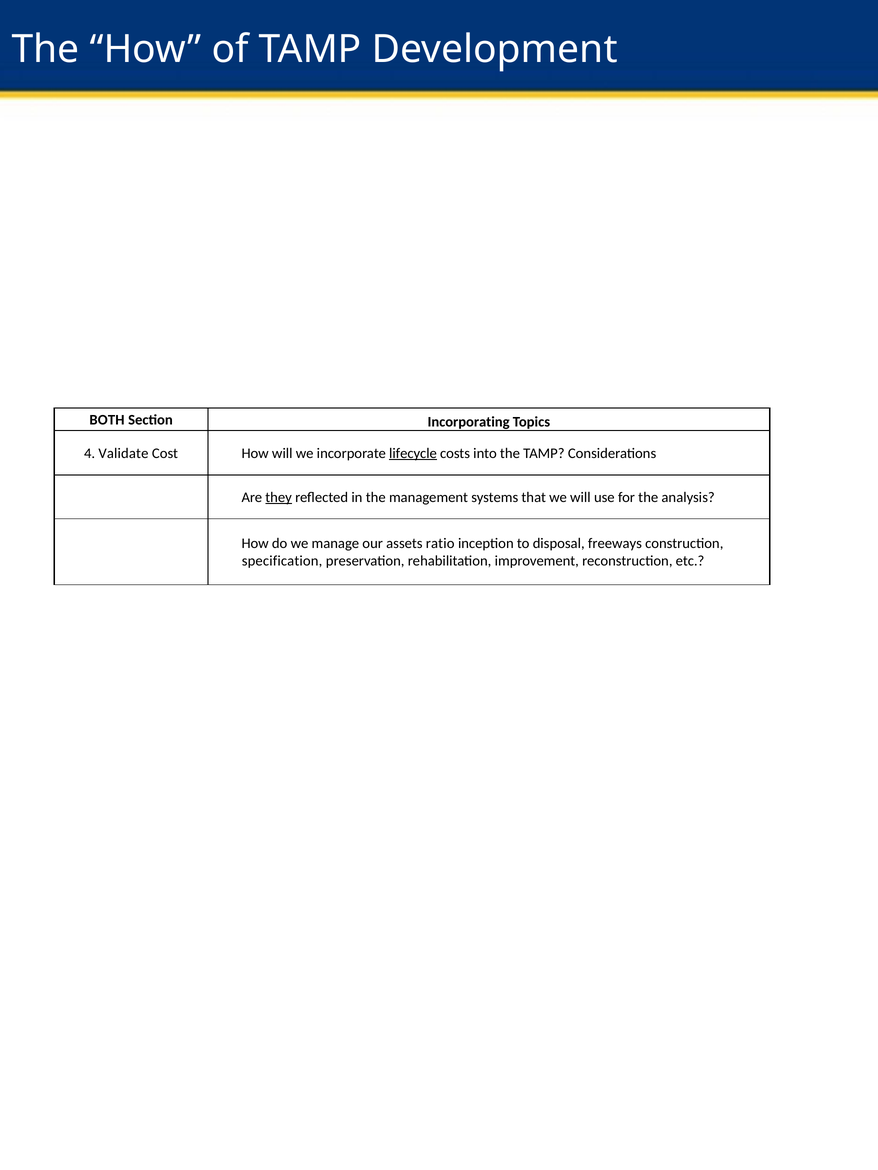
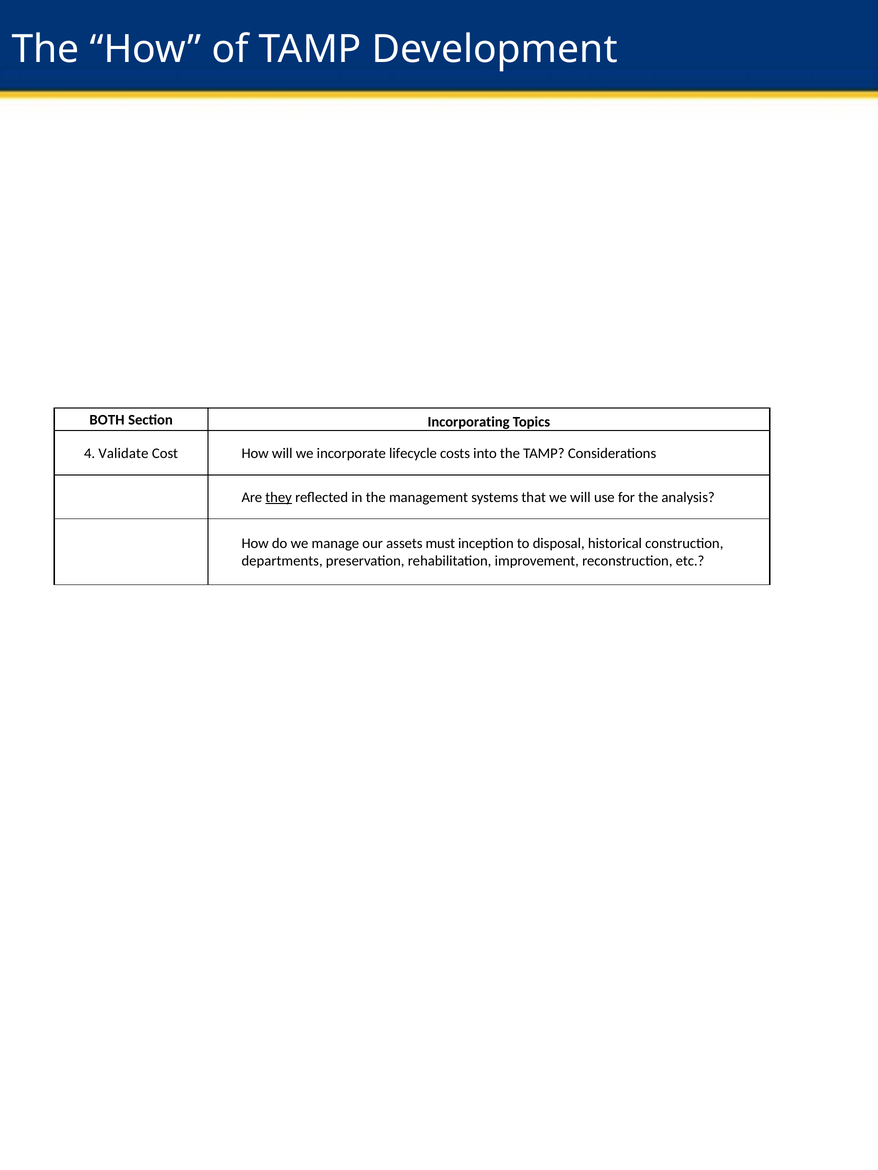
lifecycle underline: present -> none
ratio: ratio -> must
freeways: freeways -> historical
specification: specification -> departments
